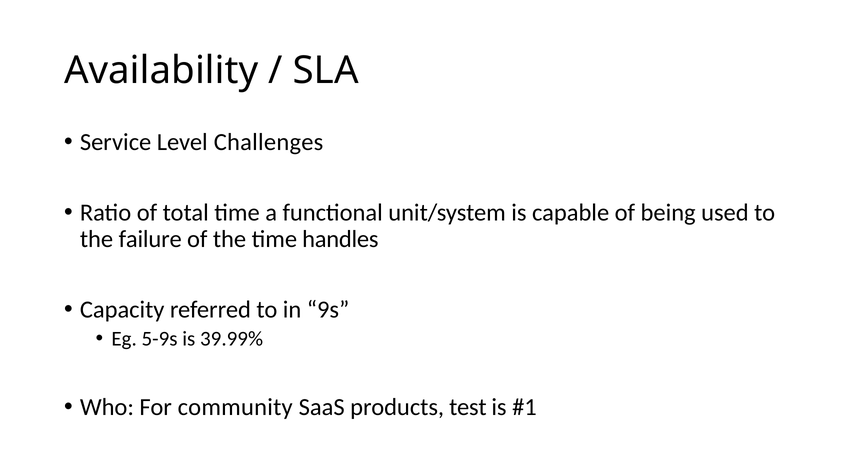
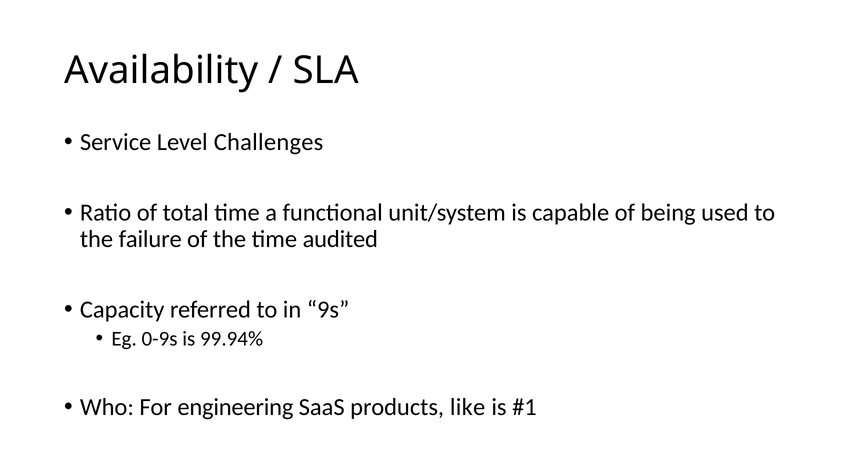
handles: handles -> audited
5-9s: 5-9s -> 0-9s
39.99%: 39.99% -> 99.94%
community: community -> engineering
test: test -> like
